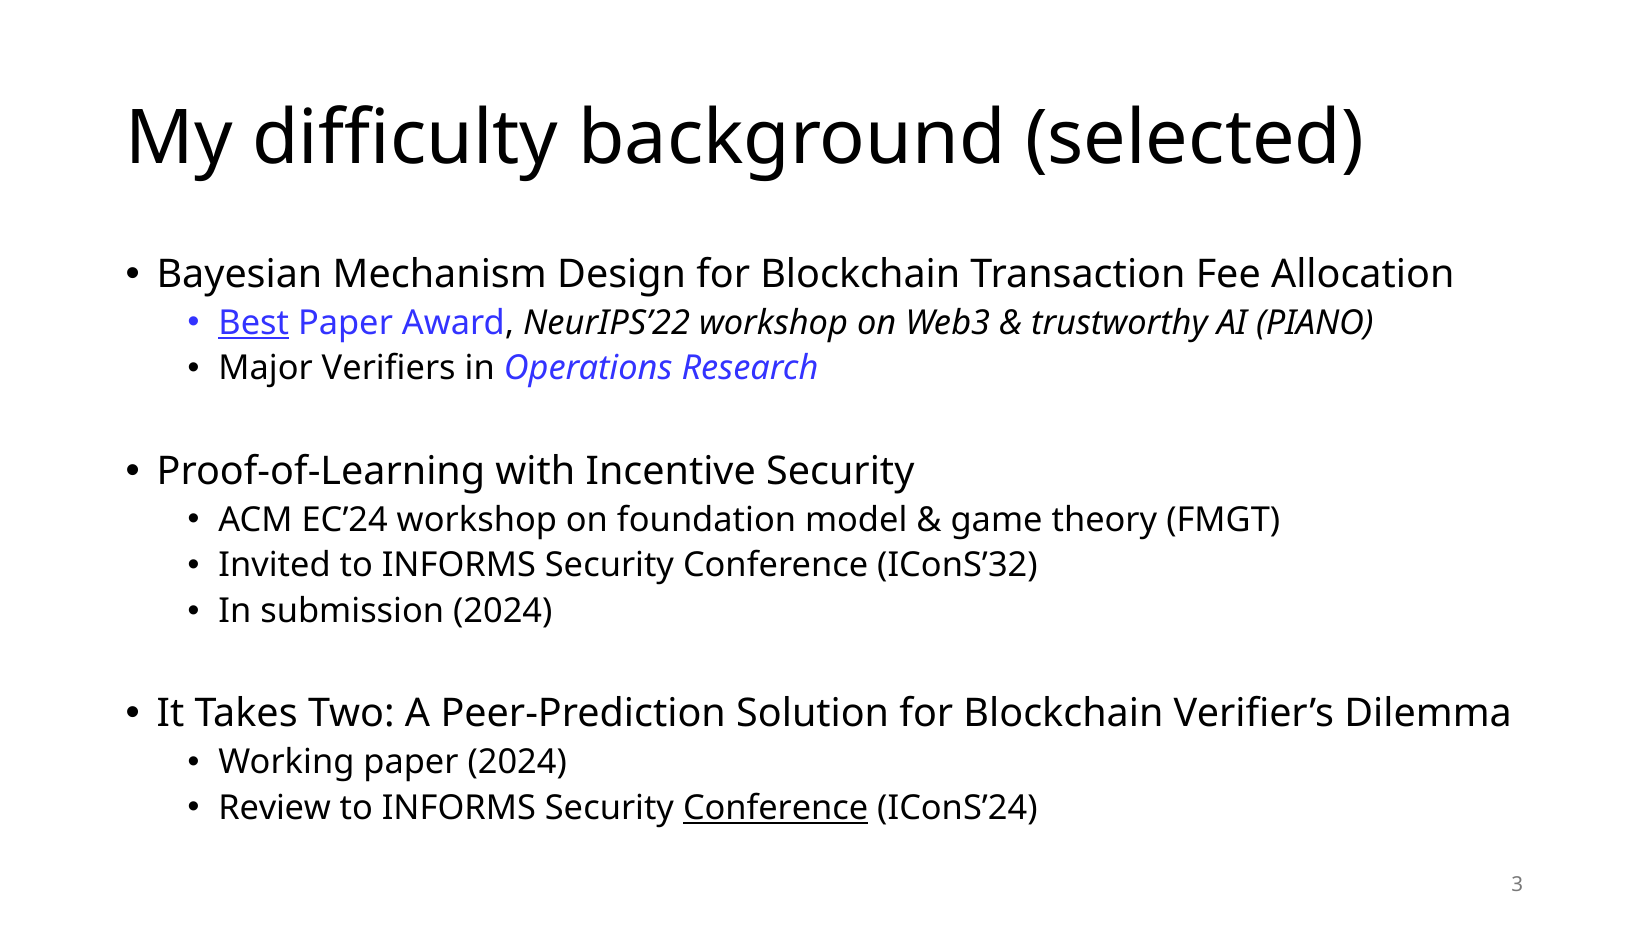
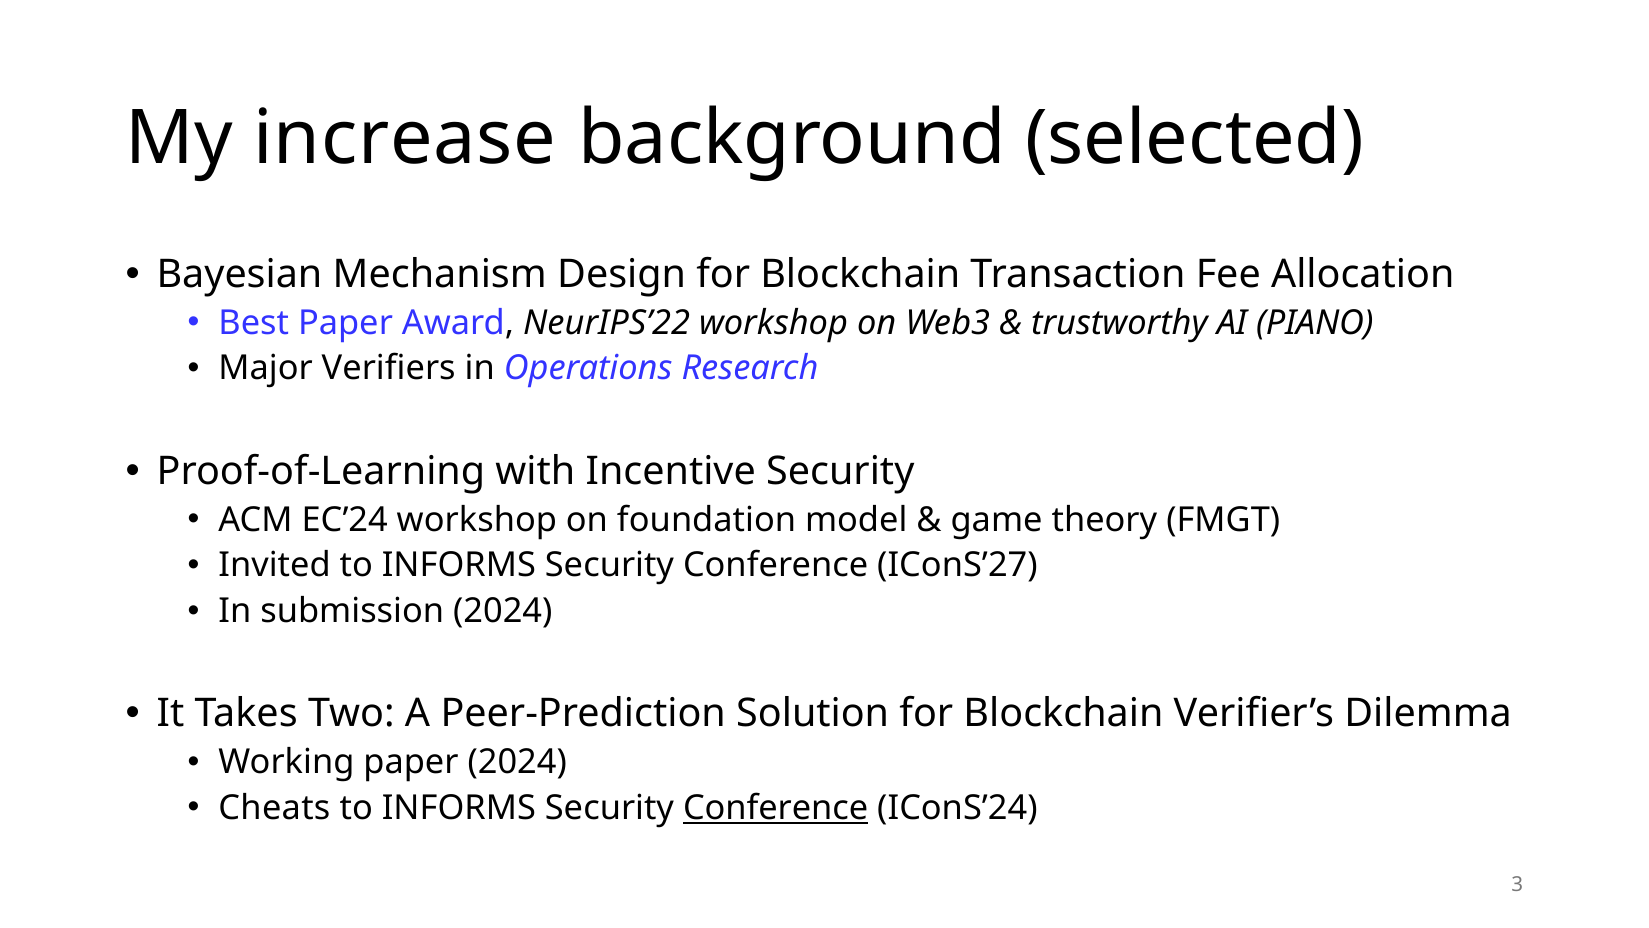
difficulty: difficulty -> increase
Best underline: present -> none
IConS’32: IConS’32 -> IConS’27
Review: Review -> Cheats
